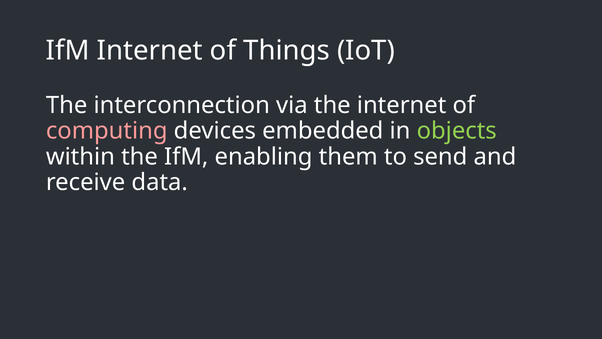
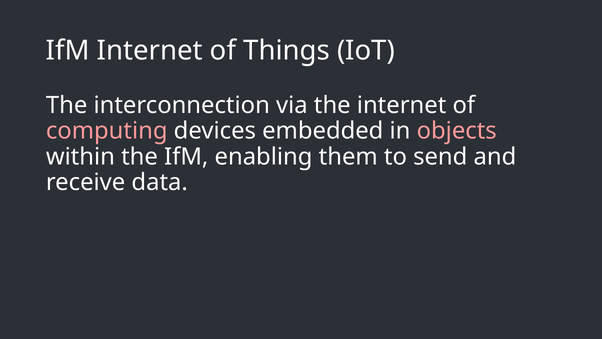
objects colour: light green -> pink
